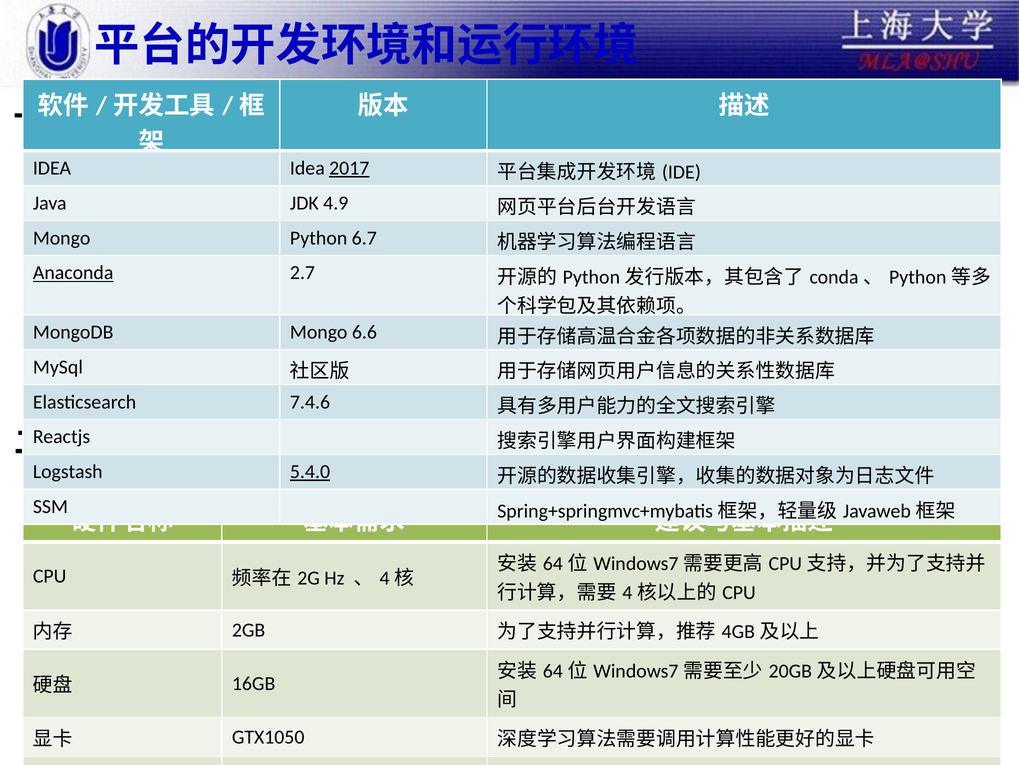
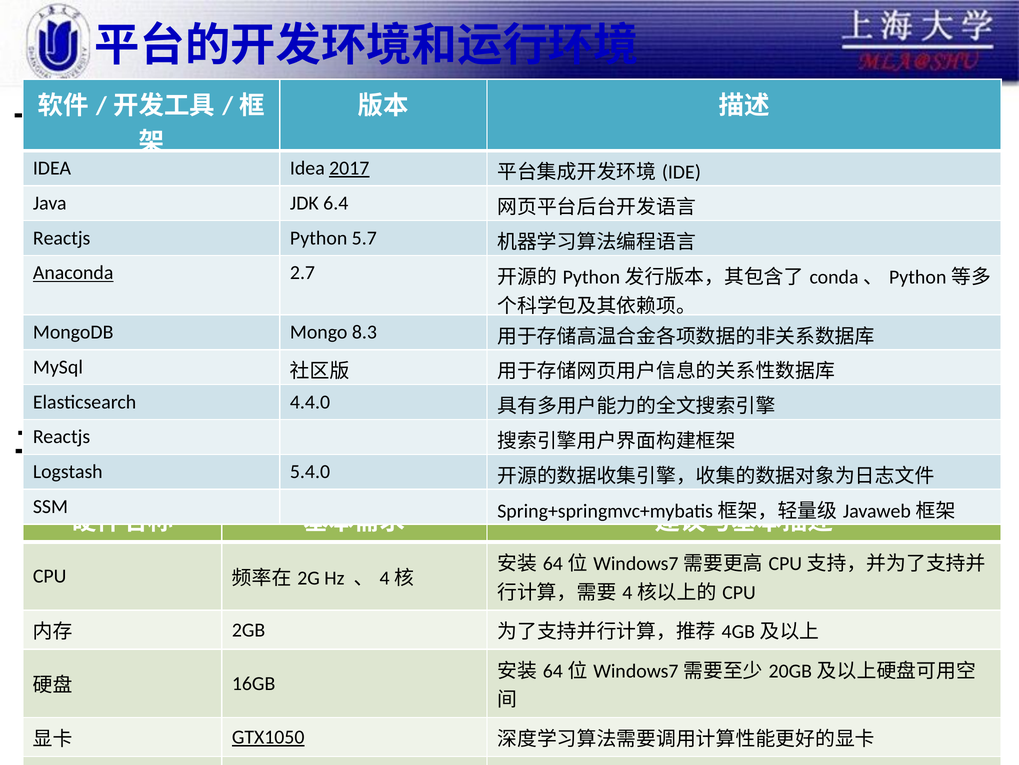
4.9: 4.9 -> 6.4
Mongo at (62, 238): Mongo -> Reactjs
6.7: 6.7 -> 5.7
6.6: 6.6 -> 8.3
7.4.6: 7.4.6 -> 4.4.0
5.4.0 underline: present -> none
GTX1050 underline: none -> present
